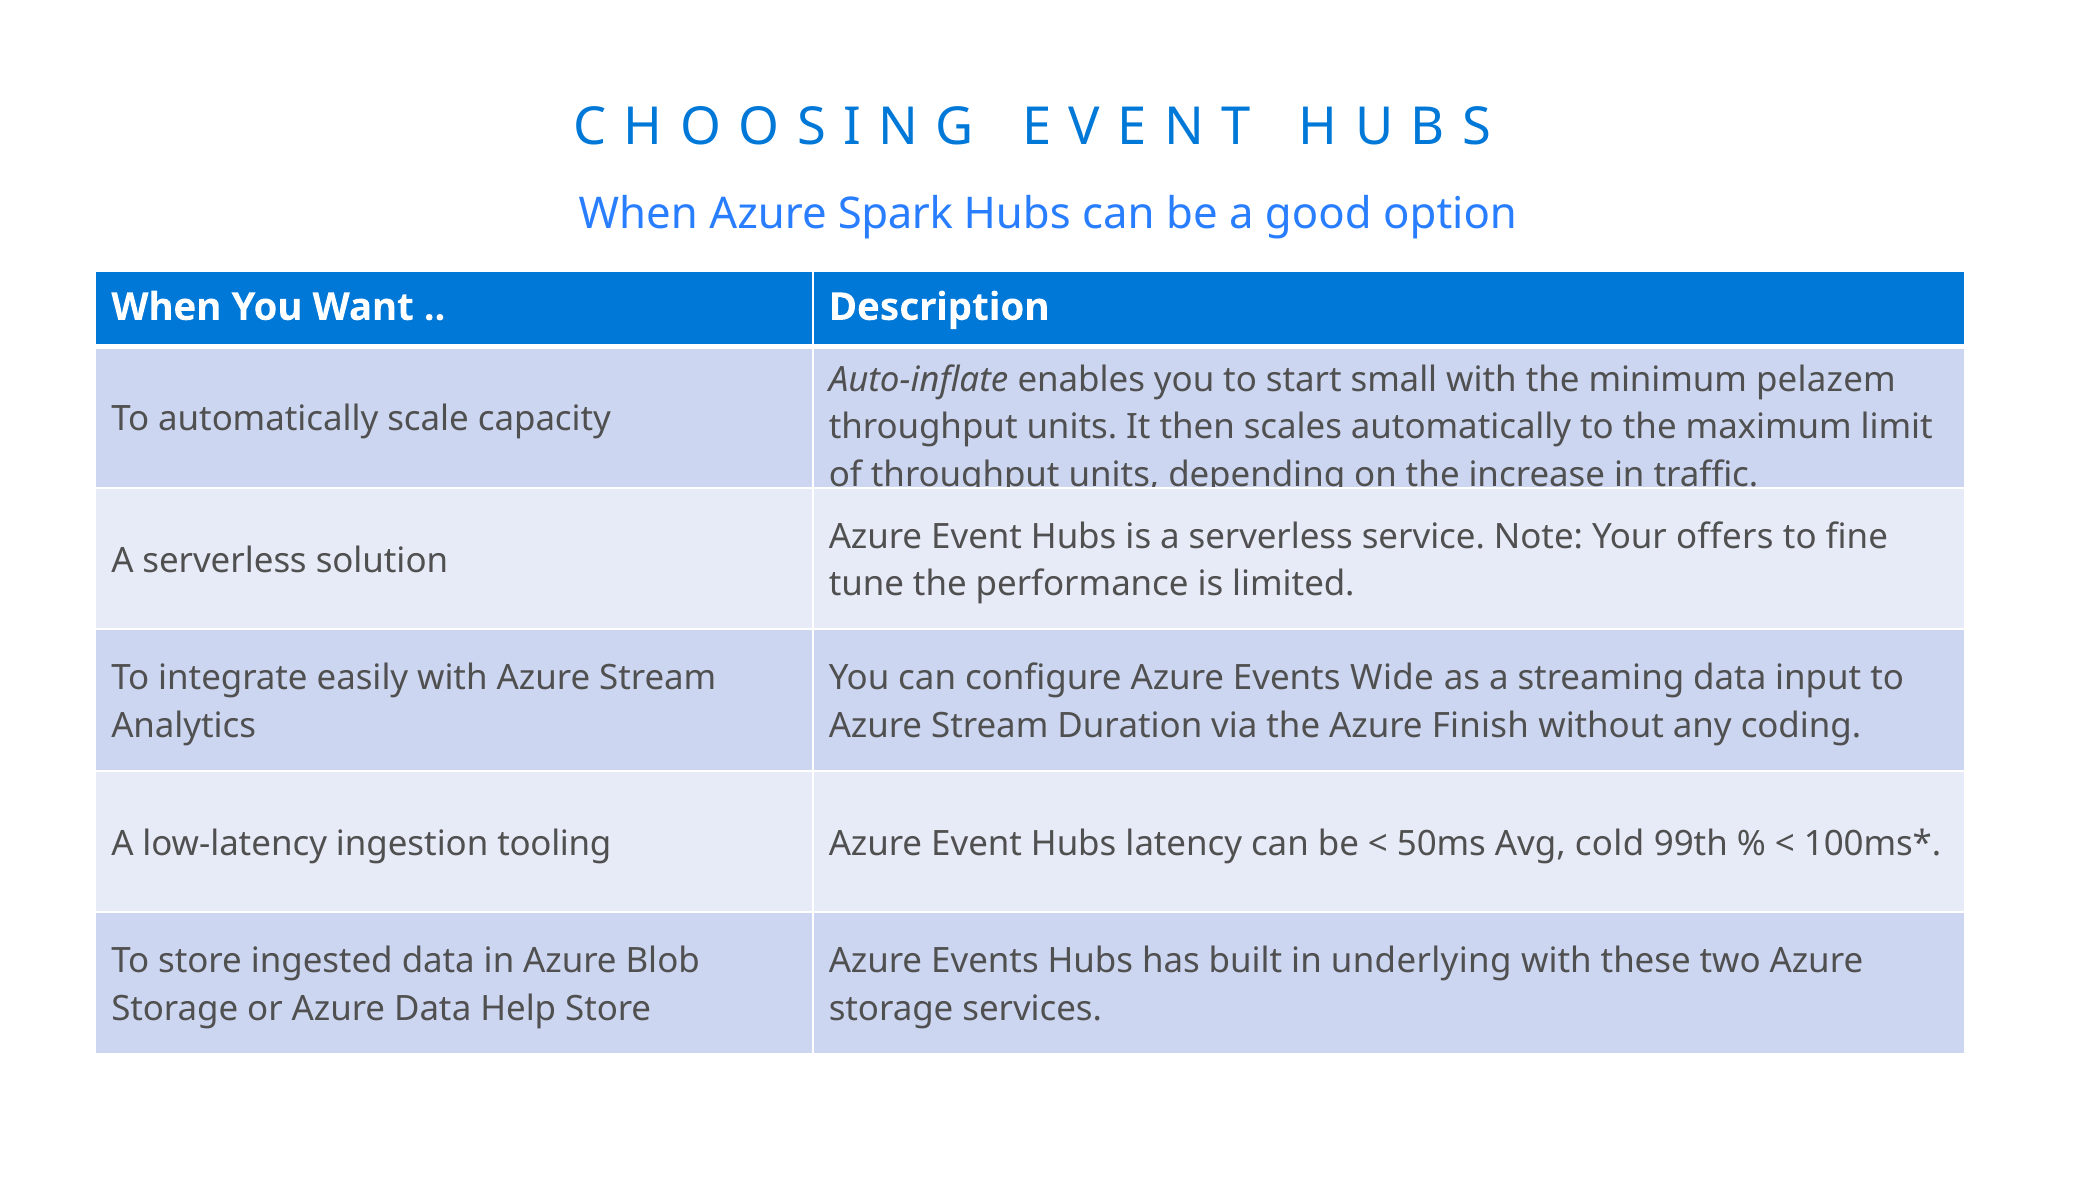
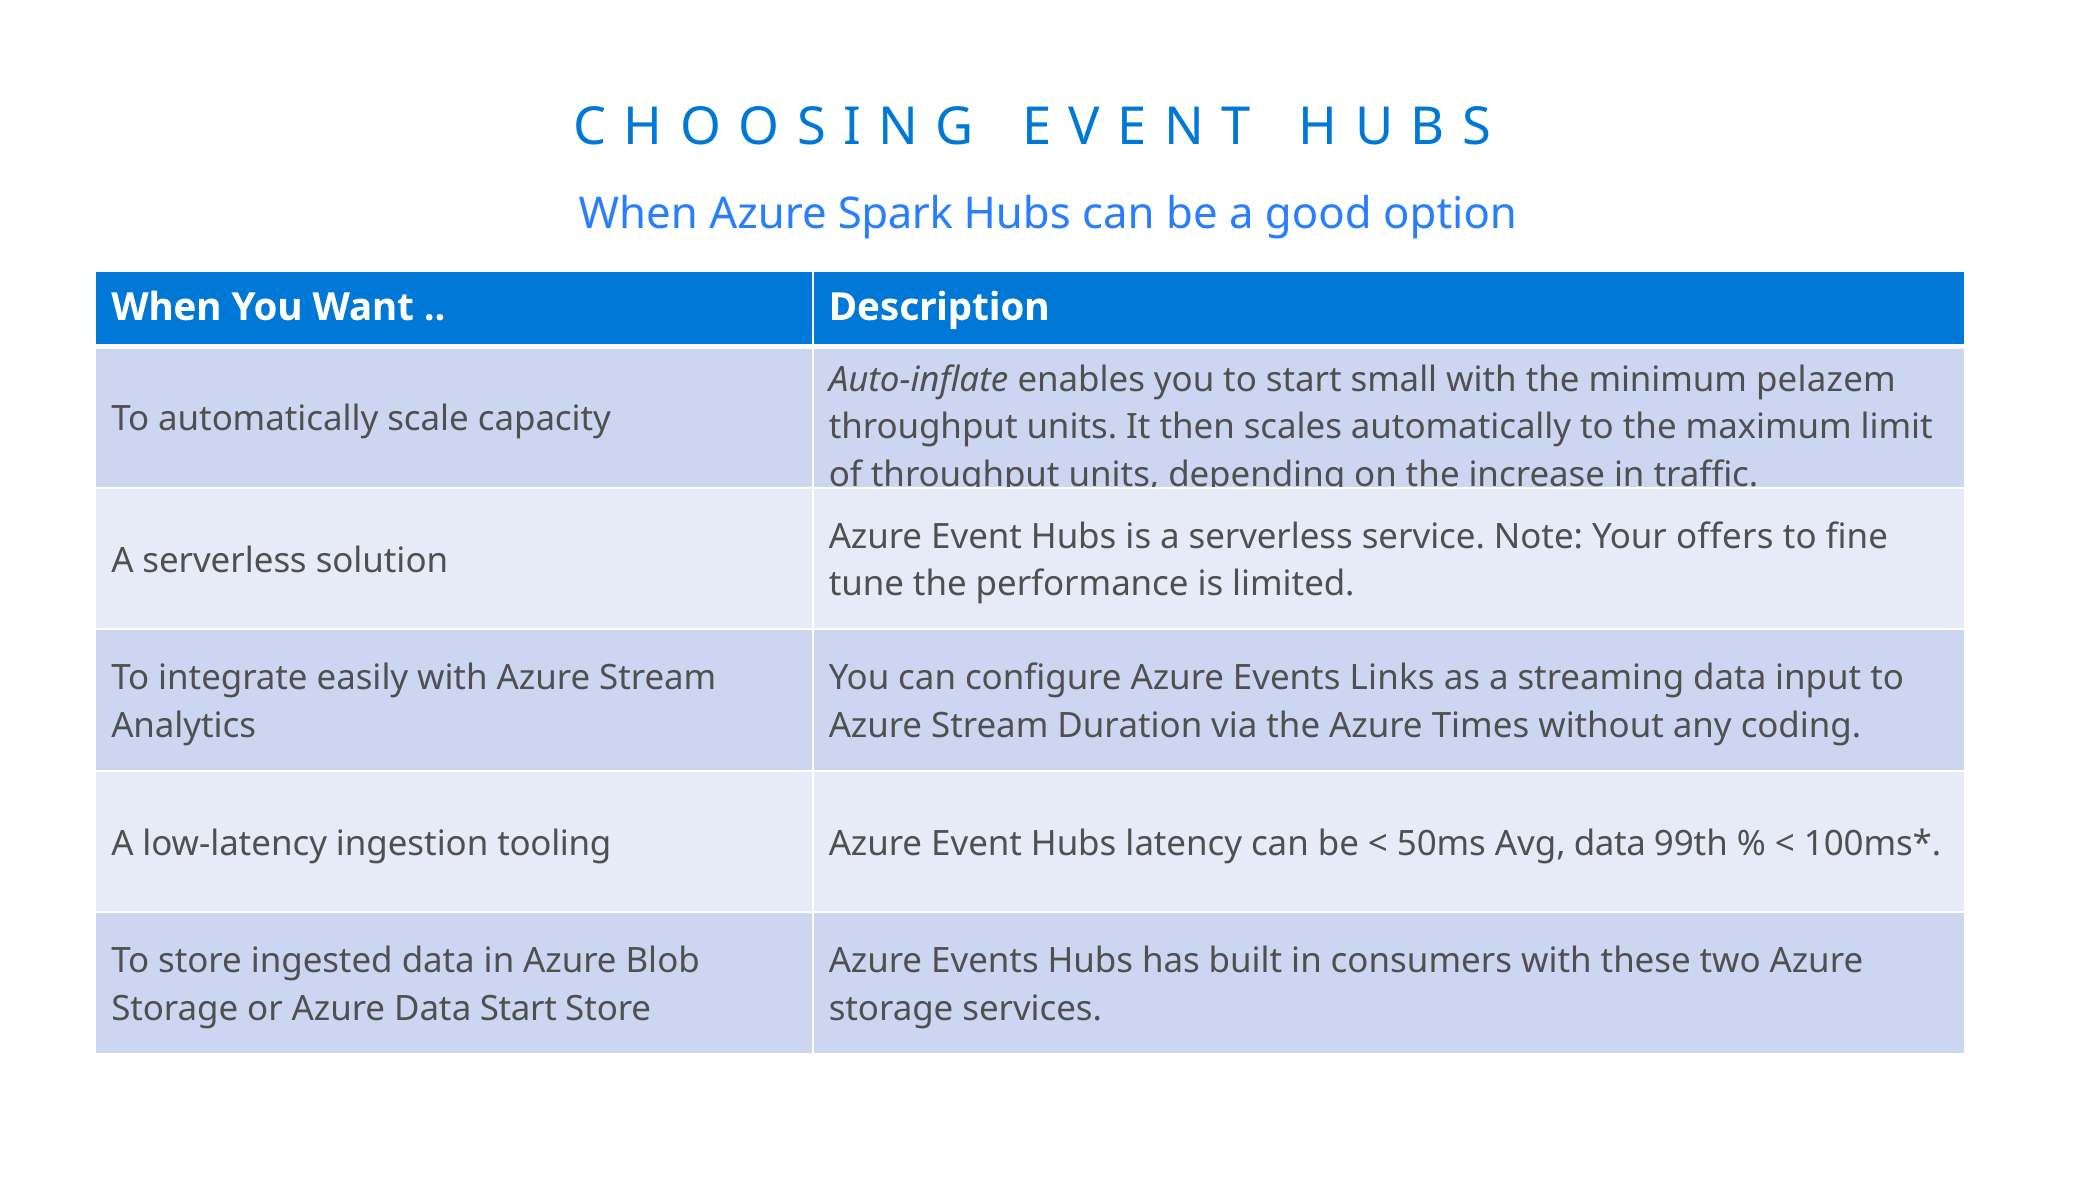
Wide: Wide -> Links
Finish: Finish -> Times
Avg cold: cold -> data
underlying: underlying -> consumers
Data Help: Help -> Start
